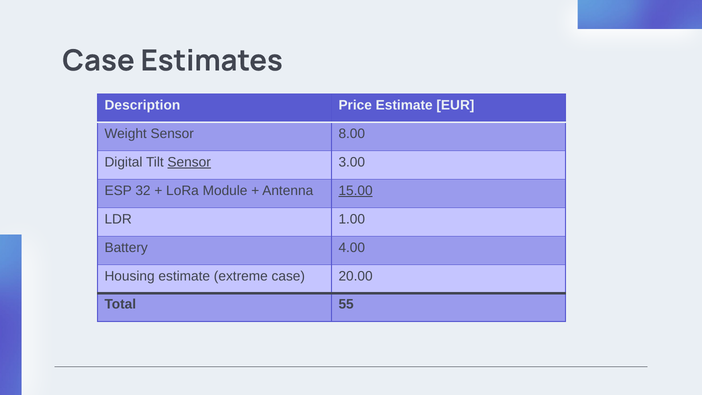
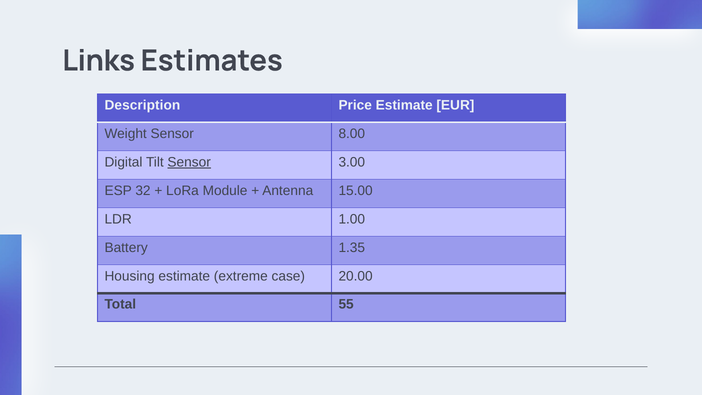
Case at (98, 61): Case -> Links
15.00 underline: present -> none
4.00: 4.00 -> 1.35
